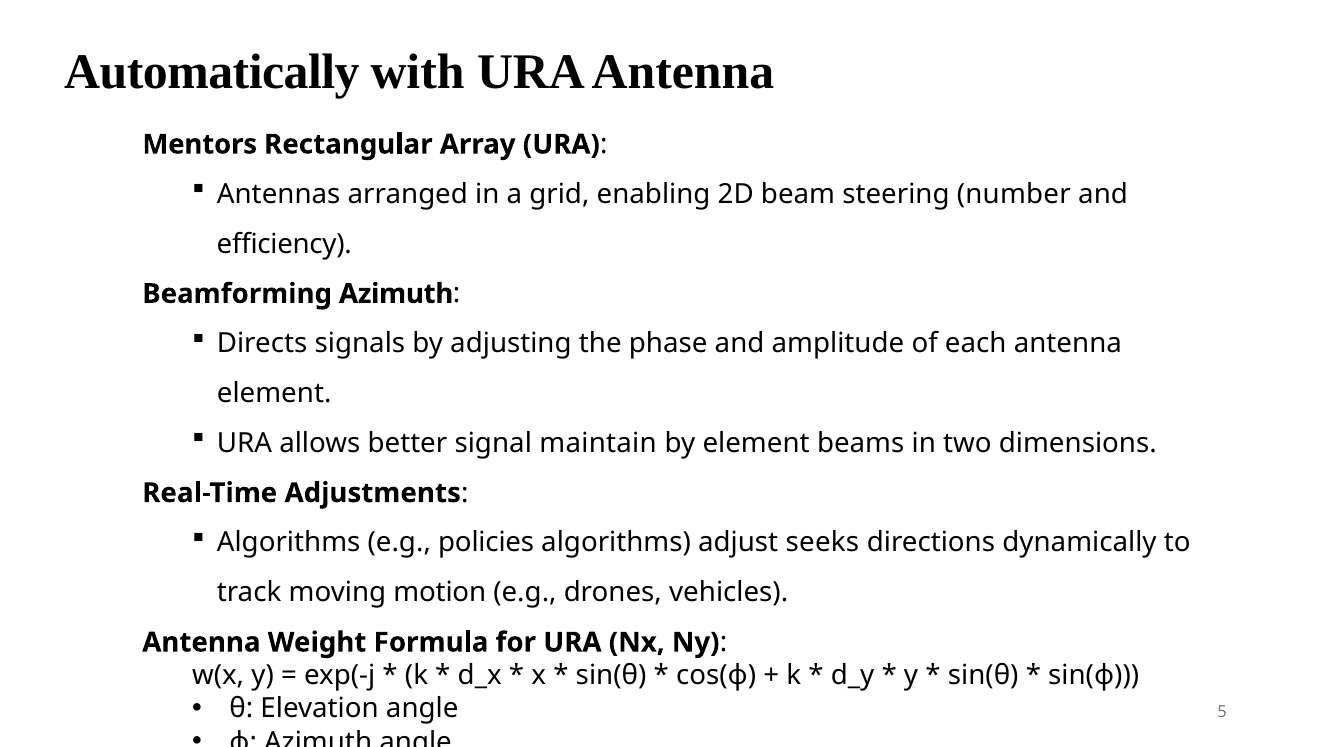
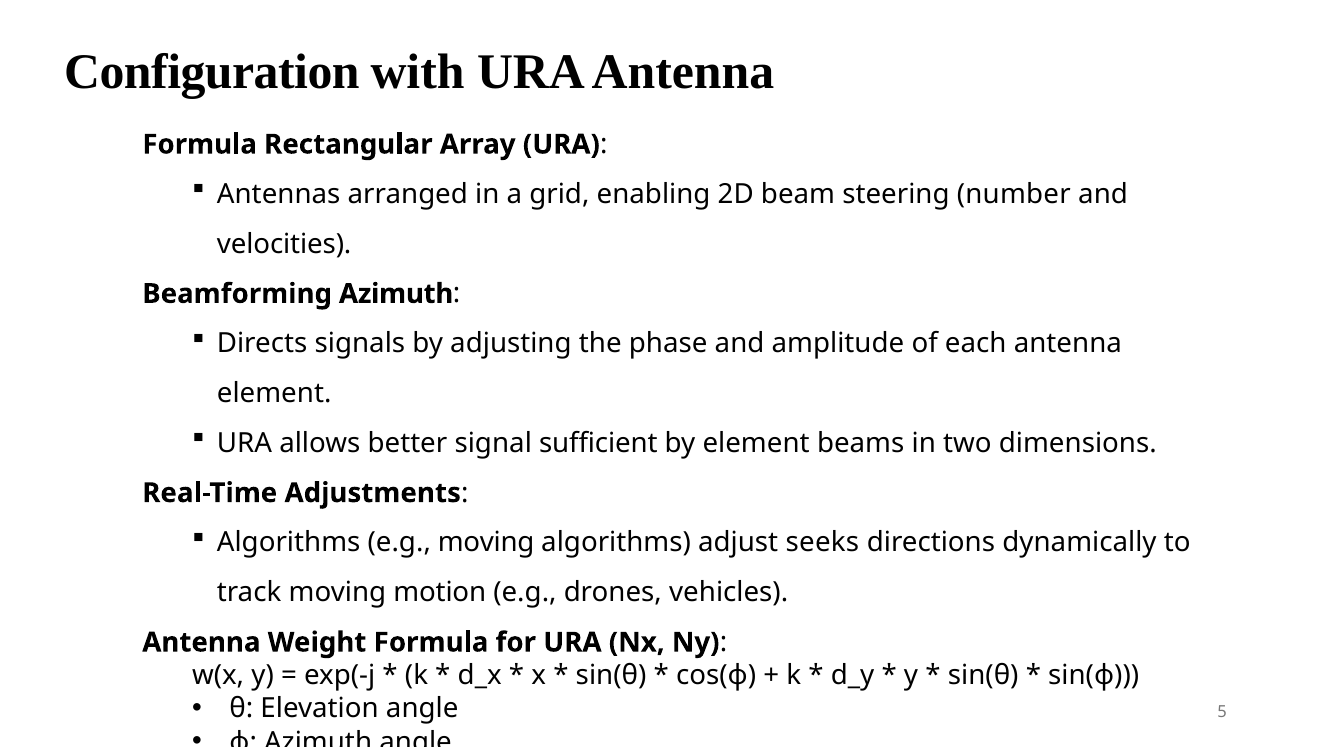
Automatically: Automatically -> Configuration
Mentors at (200, 144): Mentors -> Formula
efficiency: efficiency -> velocities
maintain: maintain -> sufficient
e.g policies: policies -> moving
